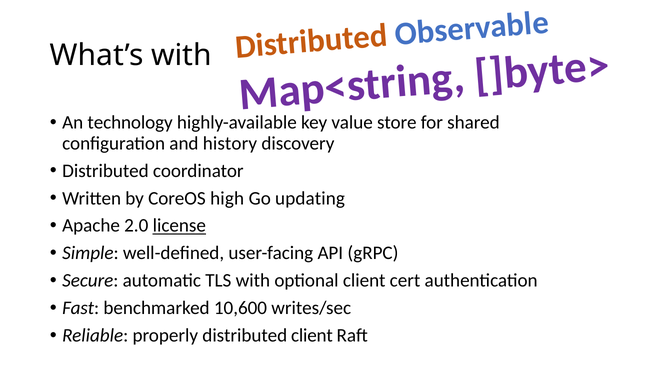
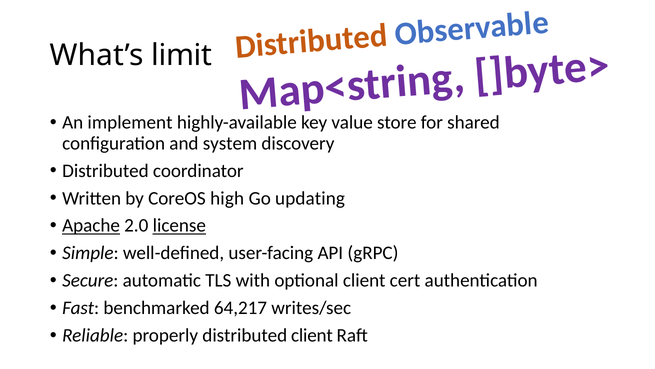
What’s with: with -> limit
technology: technology -> implement
history: history -> system
Apache underline: none -> present
10,600: 10,600 -> 64,217
